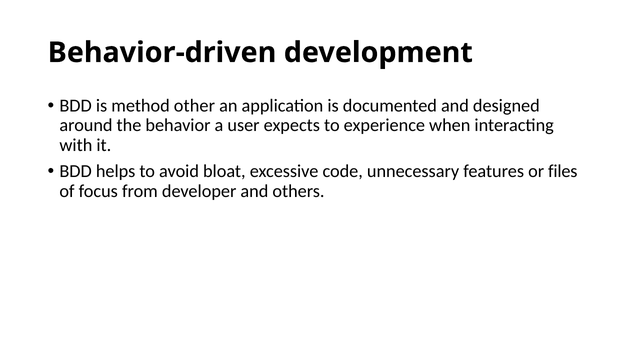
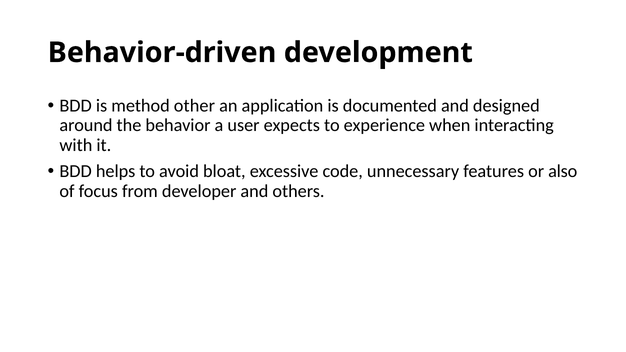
files: files -> also
